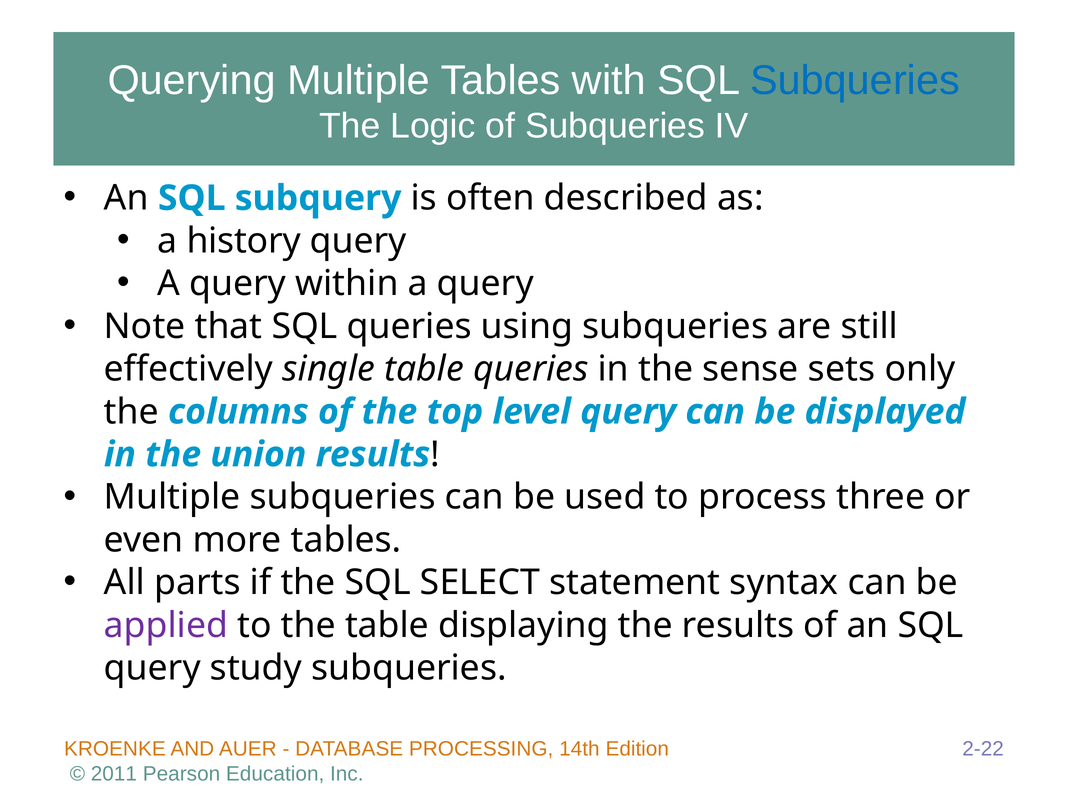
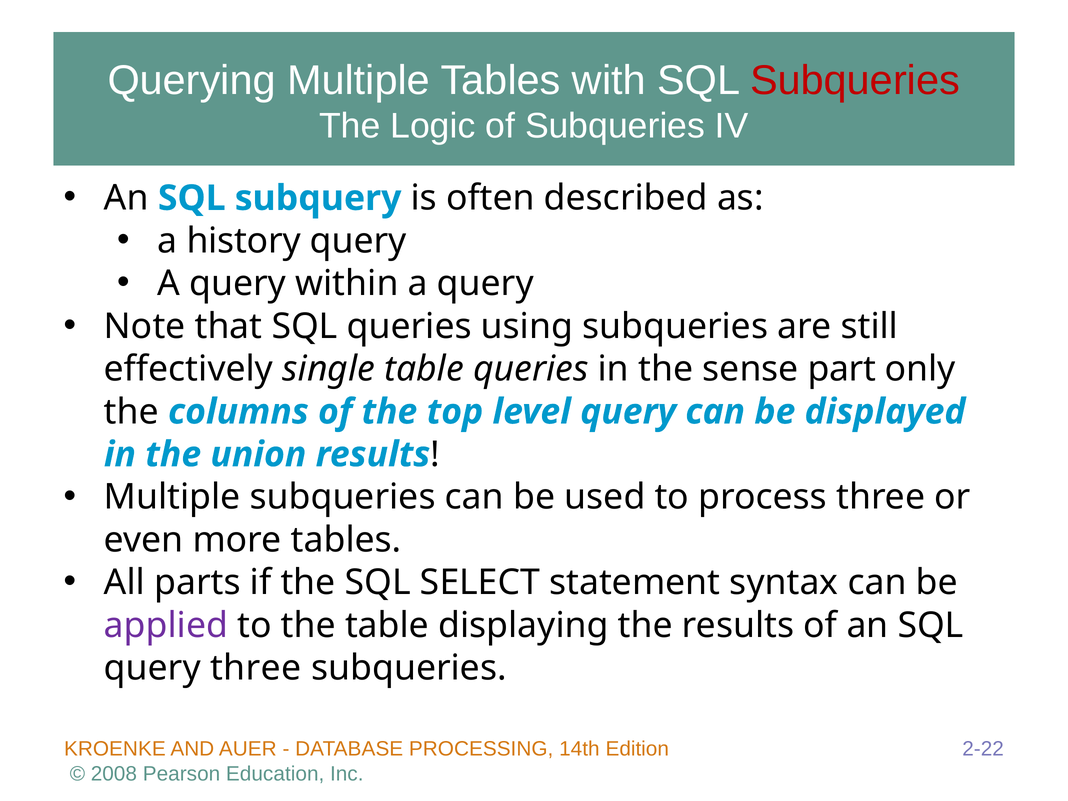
Subqueries at (855, 80) colour: blue -> red
sets: sets -> part
query study: study -> three
2011: 2011 -> 2008
